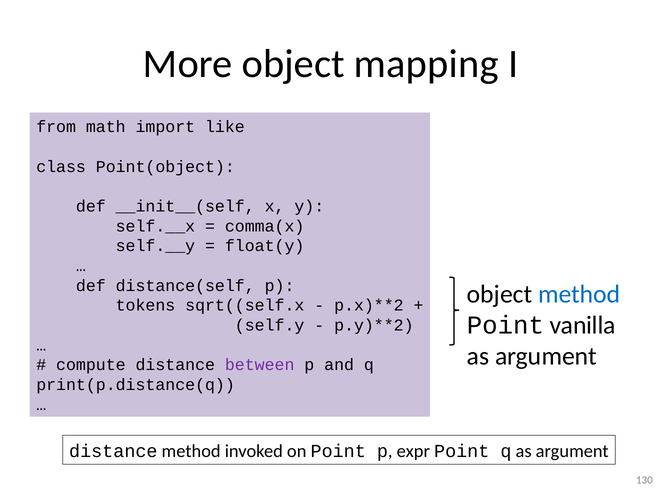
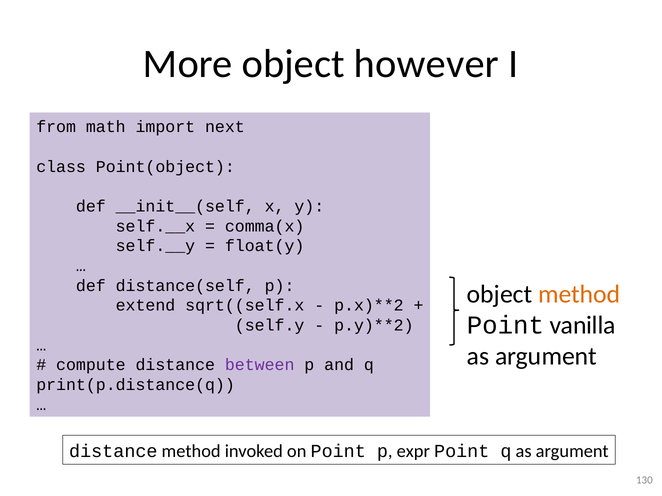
mapping: mapping -> however
like: like -> next
method at (579, 295) colour: blue -> orange
tokens: tokens -> extend
